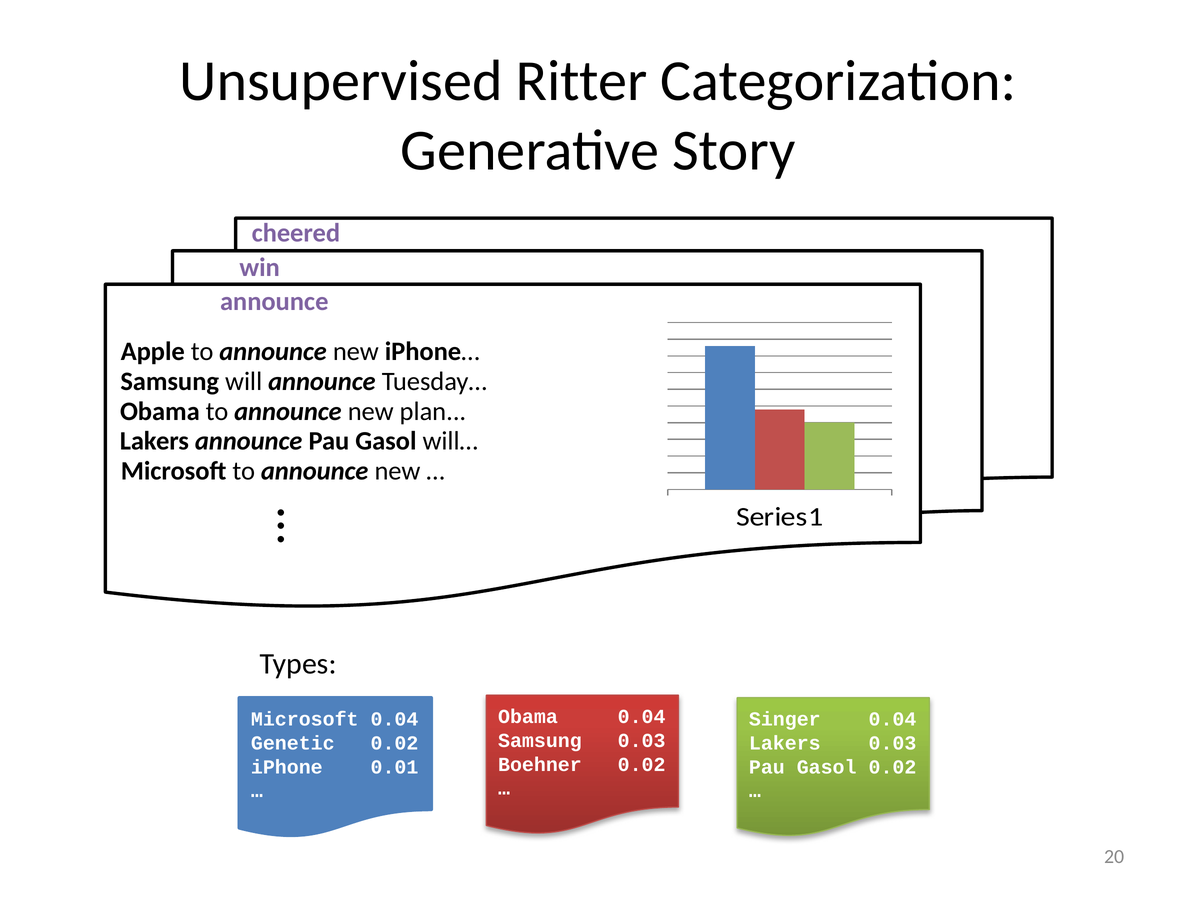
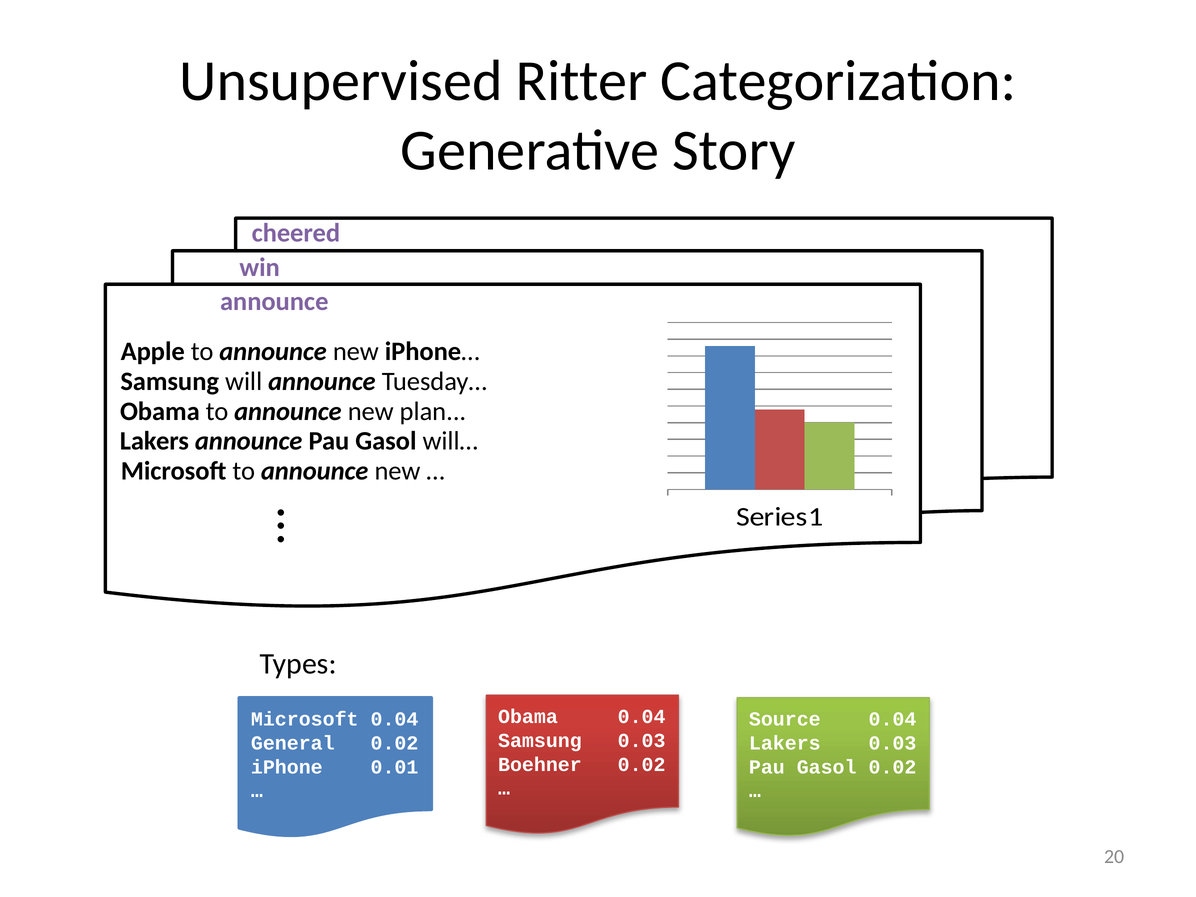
Singer: Singer -> Source
Genetic: Genetic -> General
